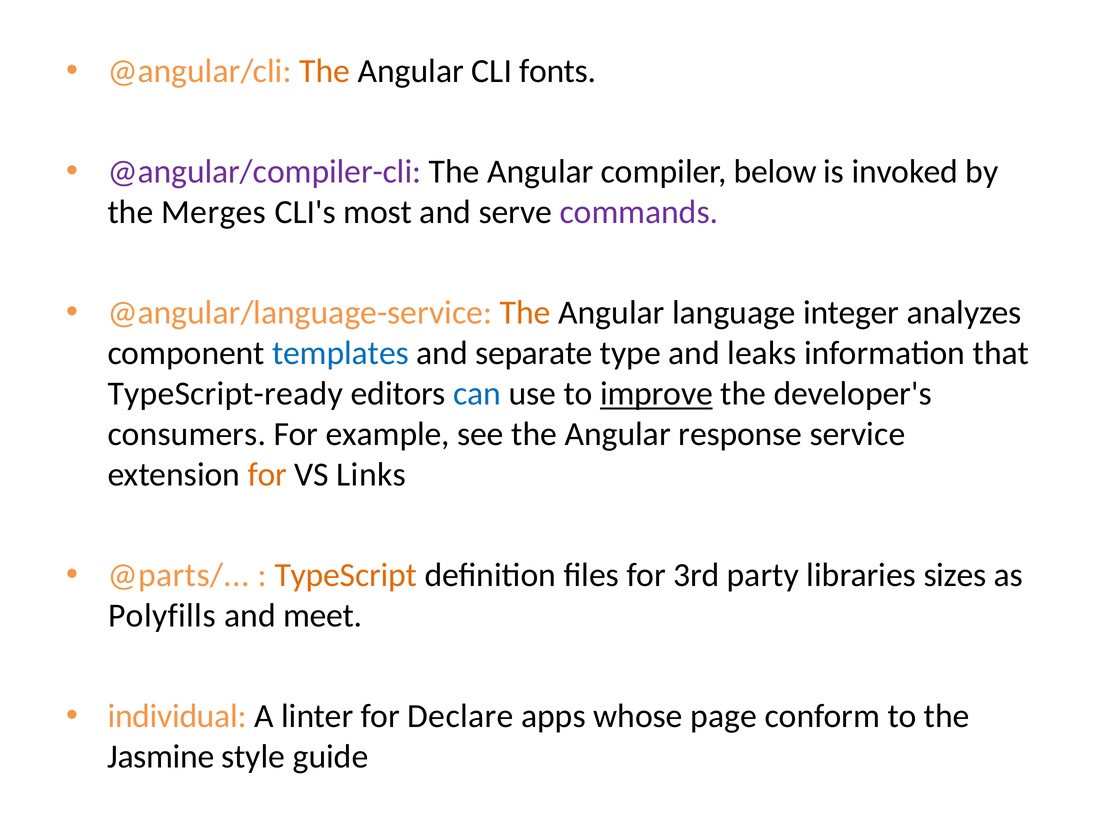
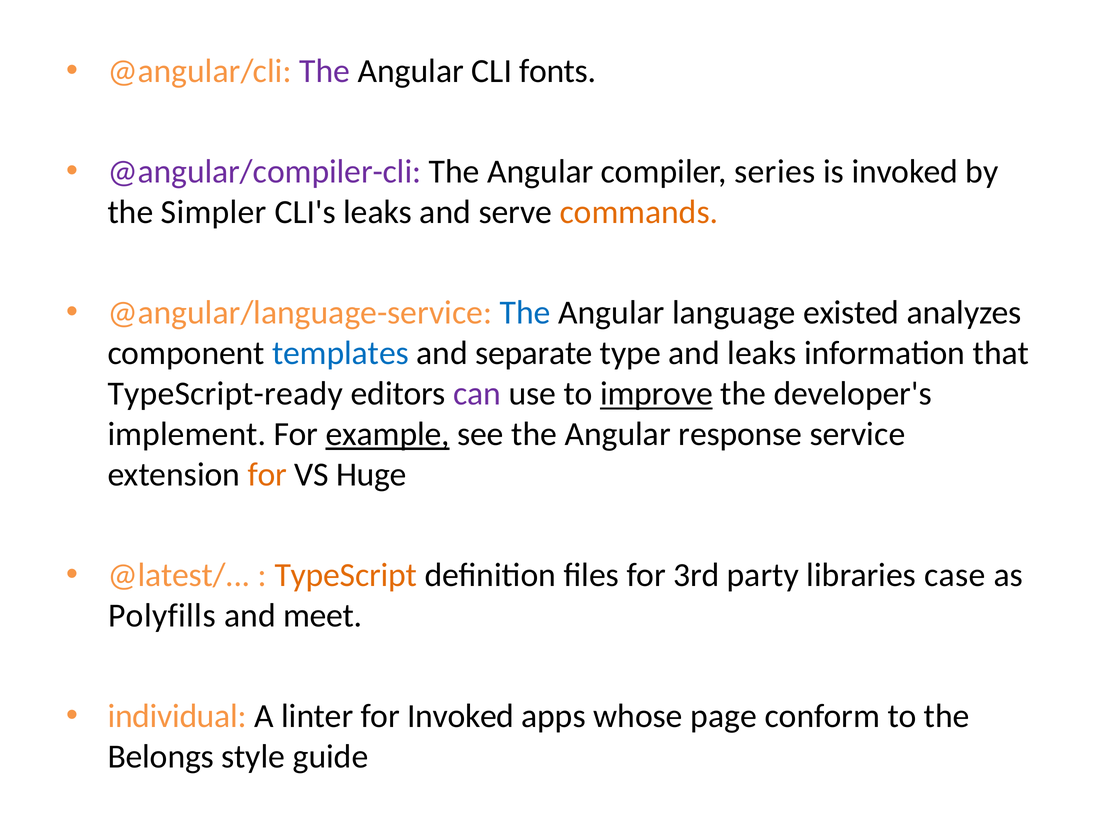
The at (325, 71) colour: orange -> purple
below: below -> series
Merges: Merges -> Simpler
CLI's most: most -> leaks
commands colour: purple -> orange
The at (525, 313) colour: orange -> blue
integer: integer -> existed
can colour: blue -> purple
consumers: consumers -> implement
example underline: none -> present
Links: Links -> Huge
@parts/: @parts/ -> @latest/
sizes: sizes -> case
for Declare: Declare -> Invoked
Jasmine: Jasmine -> Belongs
